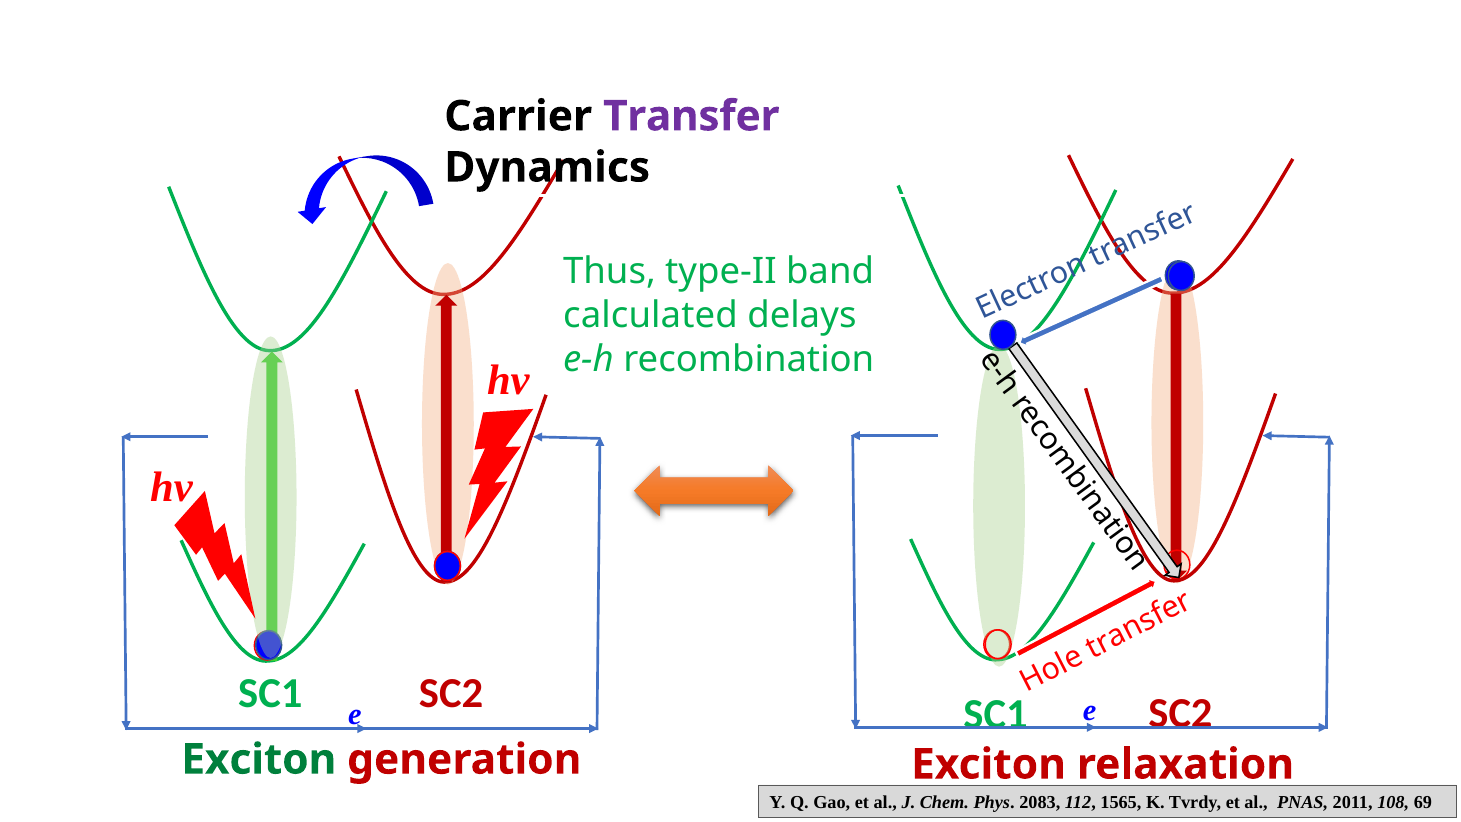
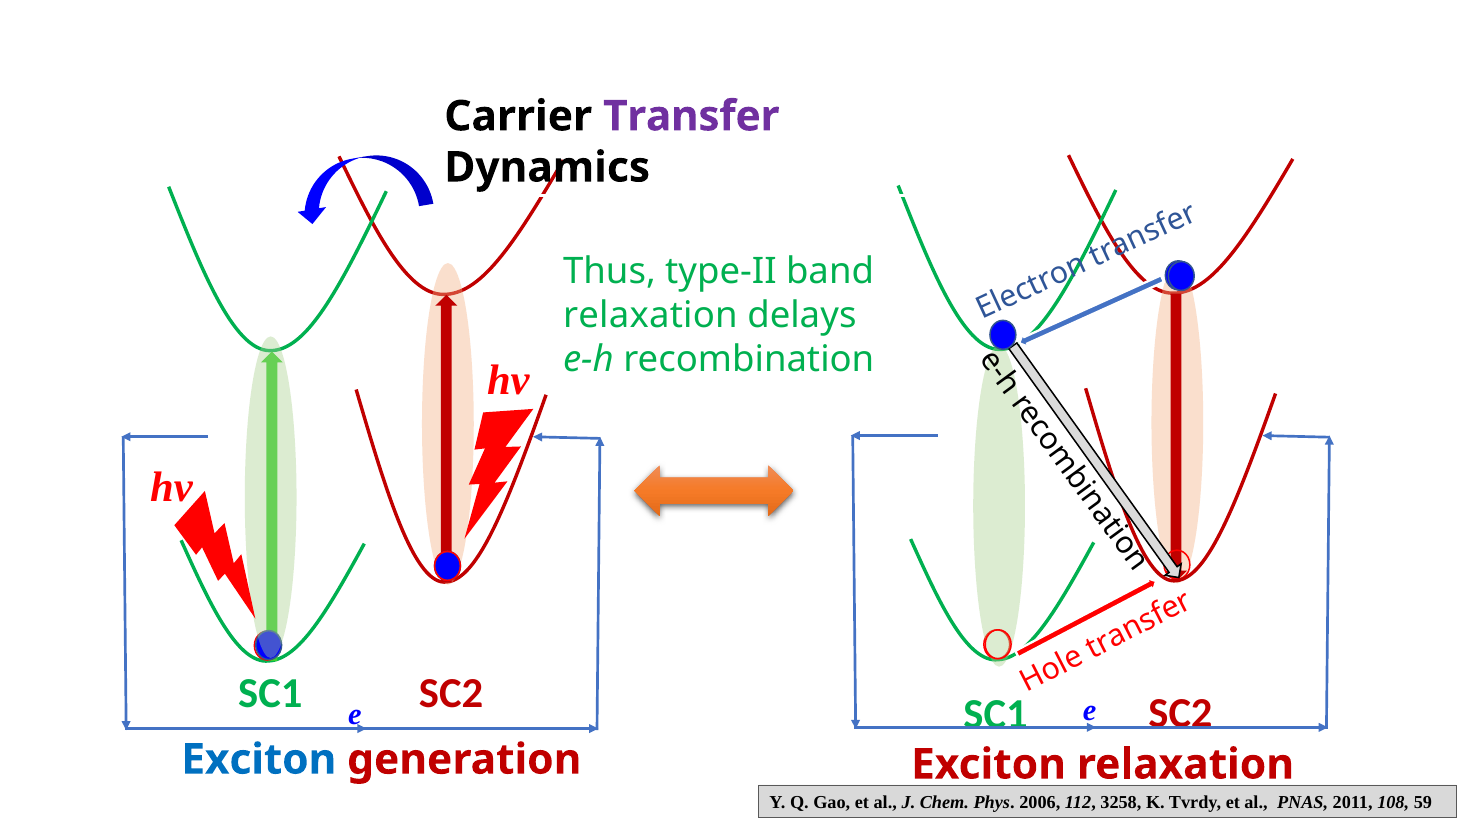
calculated at (650, 316): calculated -> relaxation
Exciton at (259, 759) colour: green -> blue
2083: 2083 -> 2006
1565: 1565 -> 3258
69: 69 -> 59
